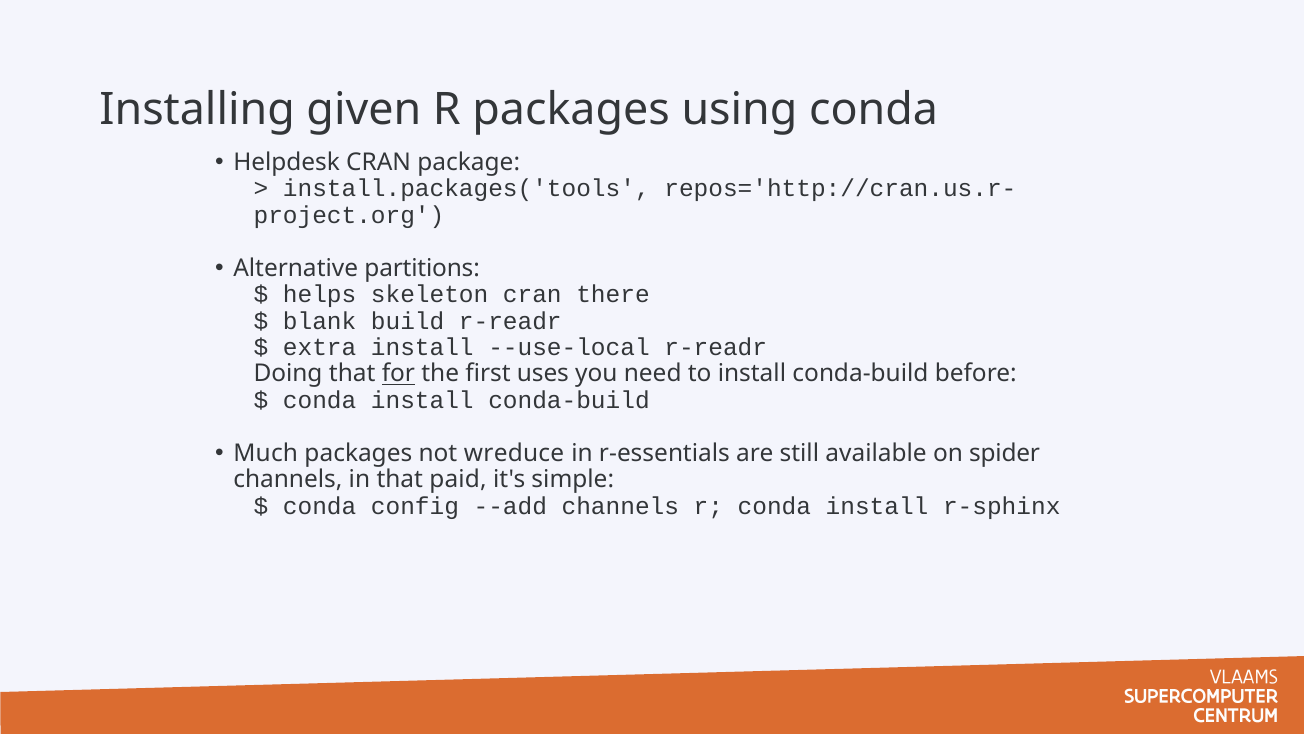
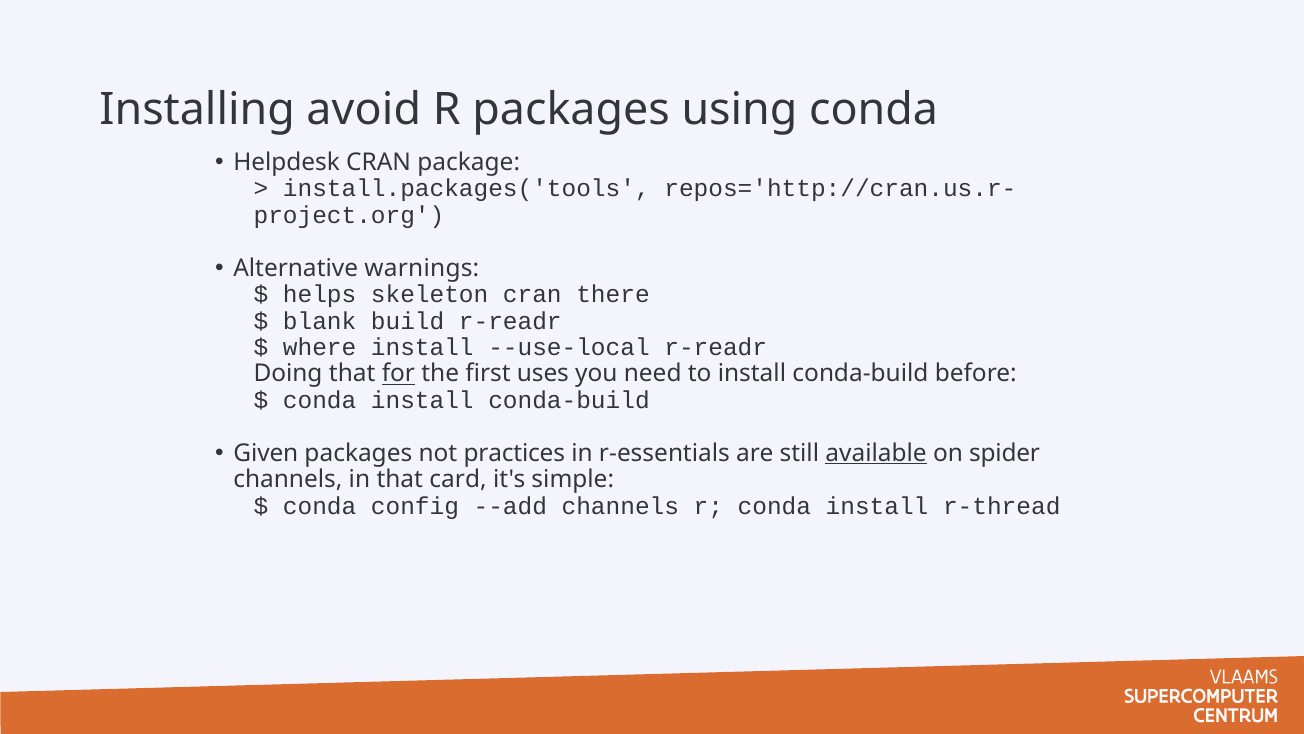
given: given -> avoid
partitions: partitions -> warnings
extra: extra -> where
Much: Much -> Given
wreduce: wreduce -> practices
available underline: none -> present
paid: paid -> card
r-sphinx: r-sphinx -> r-thread
